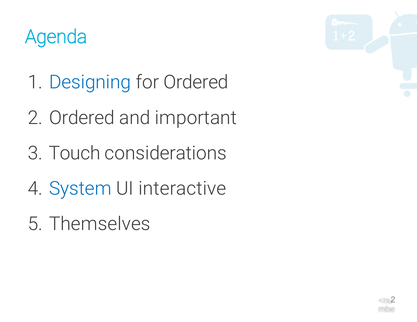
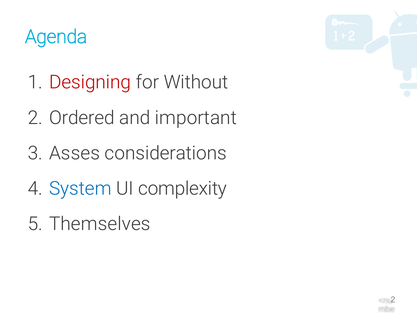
Designing colour: blue -> red
for Ordered: Ordered -> Without
Touch: Touch -> Asses
interactive: interactive -> complexity
